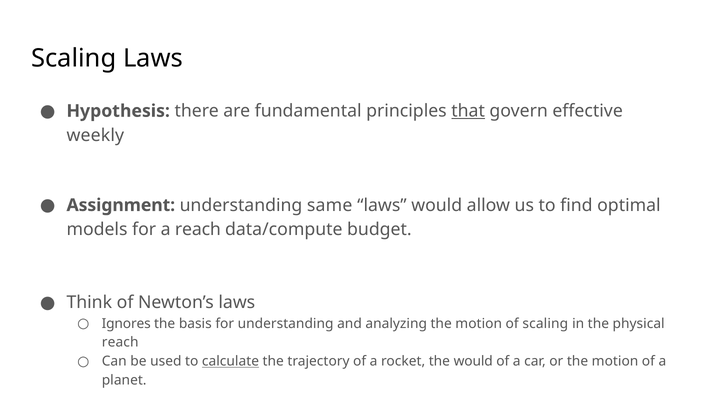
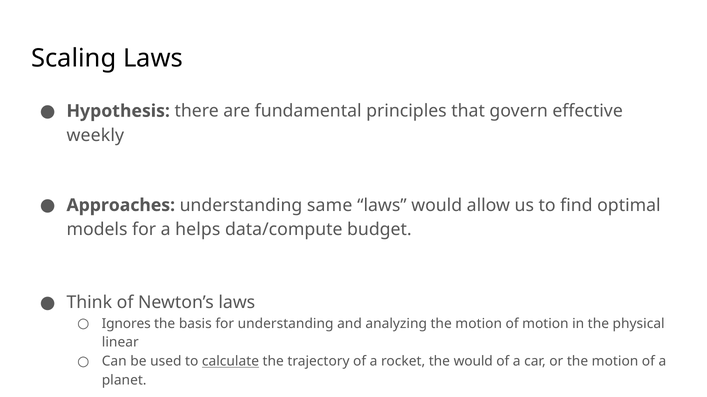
that underline: present -> none
Assignment: Assignment -> Approaches
a reach: reach -> helps
of scaling: scaling -> motion
reach at (120, 343): reach -> linear
